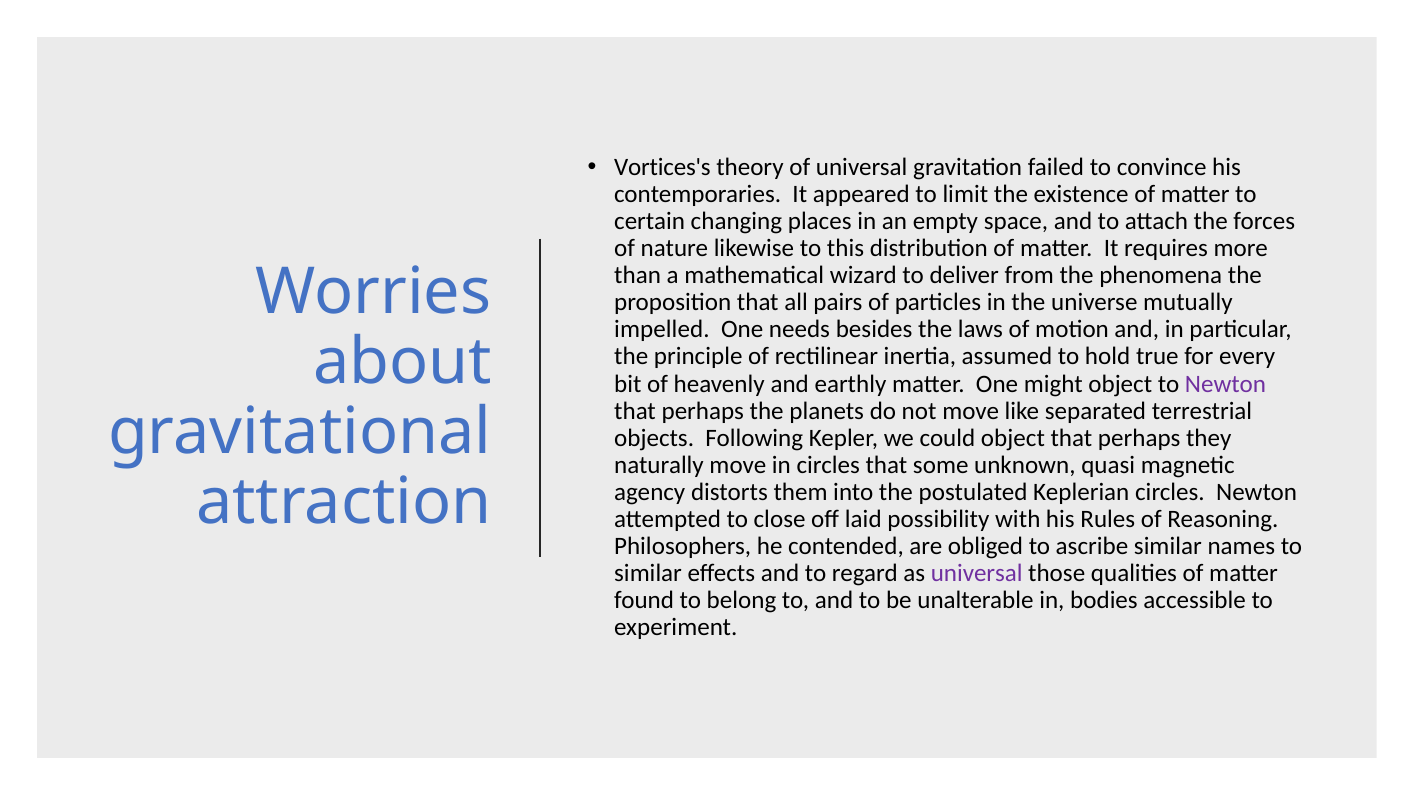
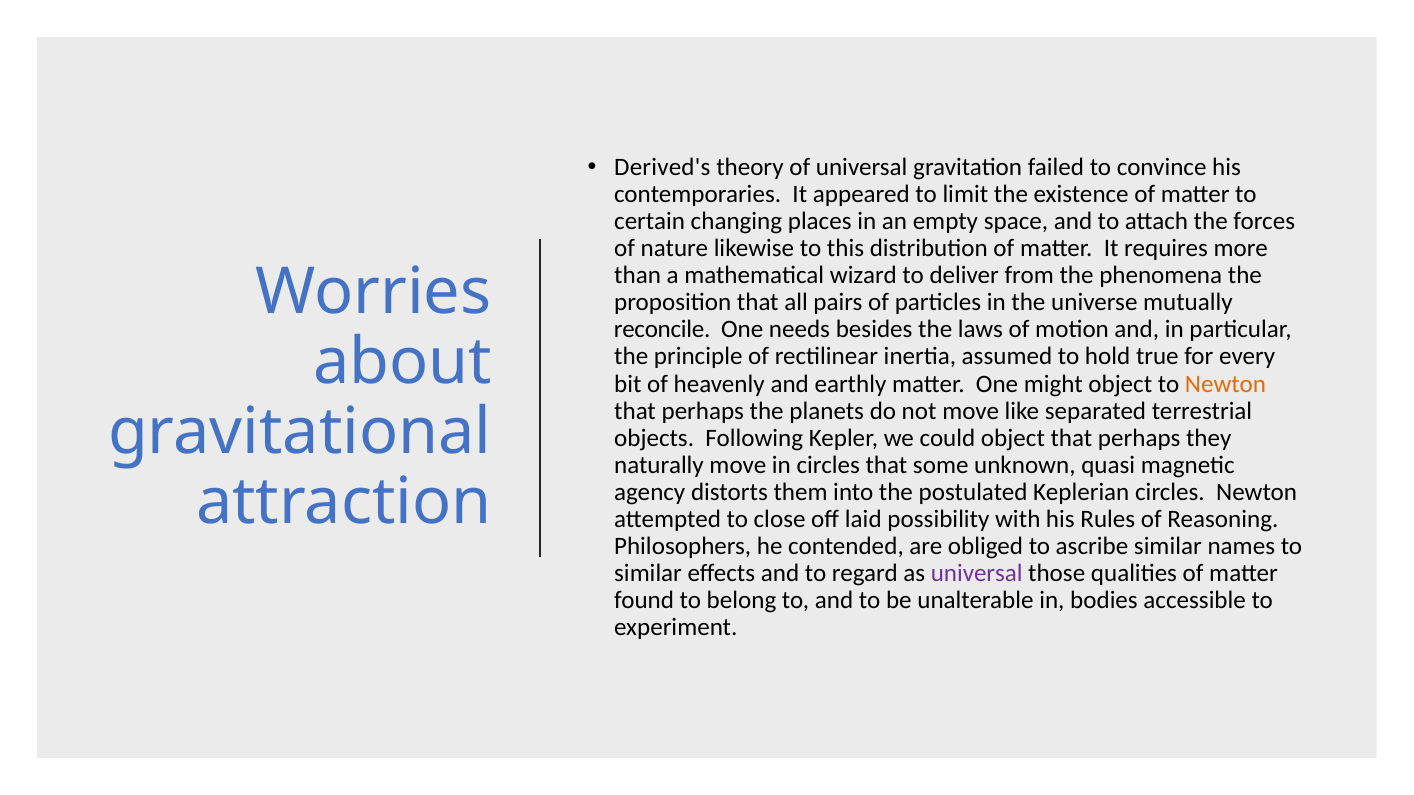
Vortices's: Vortices's -> Derived's
impelled: impelled -> reconcile
Newton at (1225, 384) colour: purple -> orange
